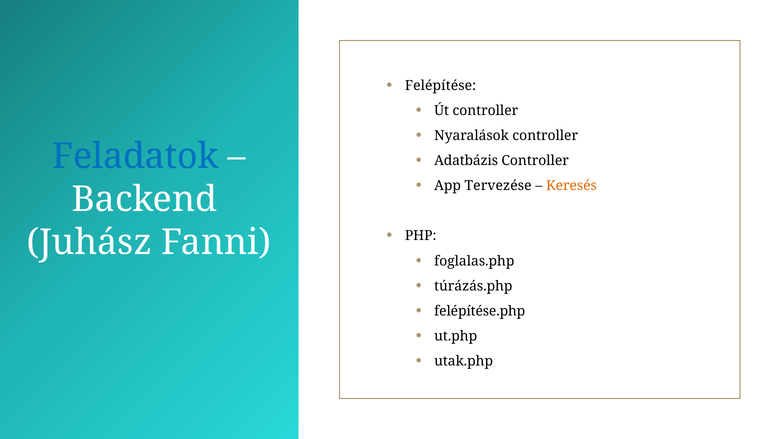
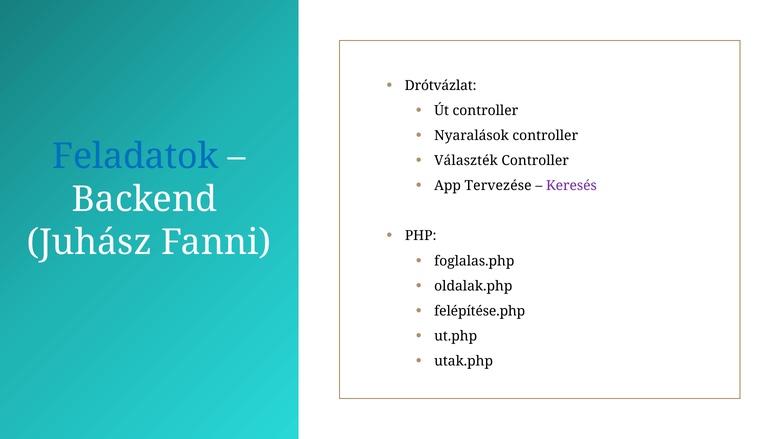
Felépítése: Felépítése -> Drótvázlat
Adatbázis: Adatbázis -> Választék
Keresés colour: orange -> purple
túrázás.php: túrázás.php -> oldalak.php
